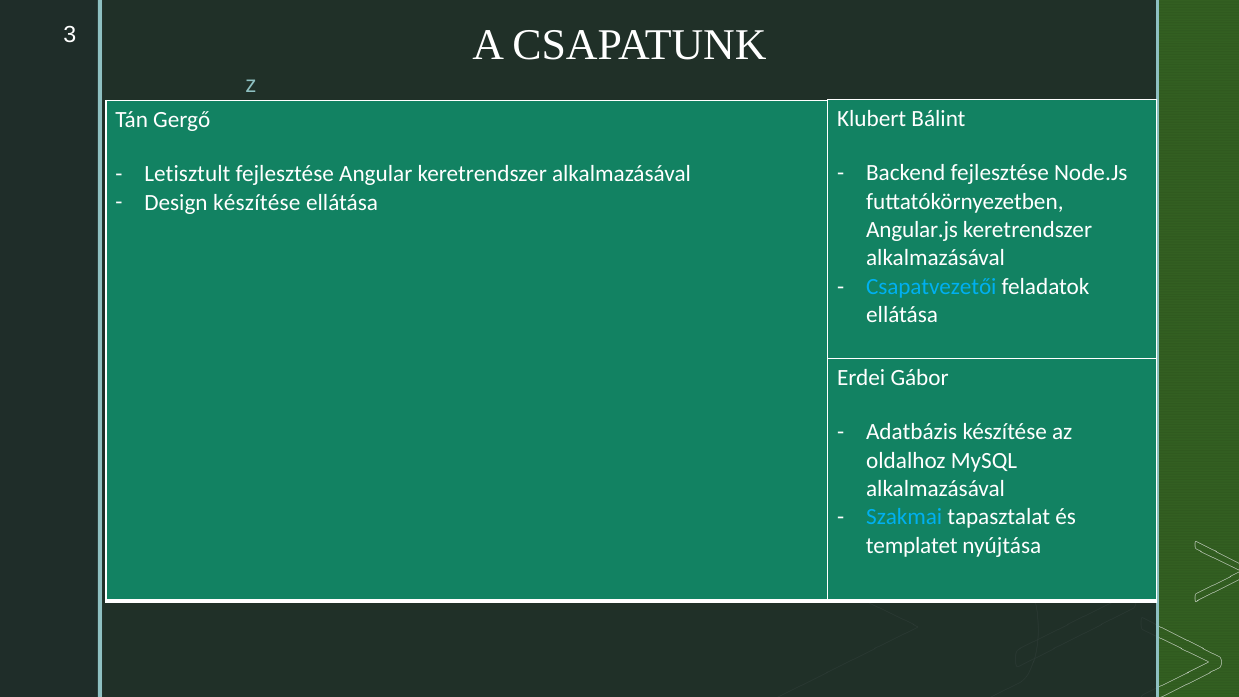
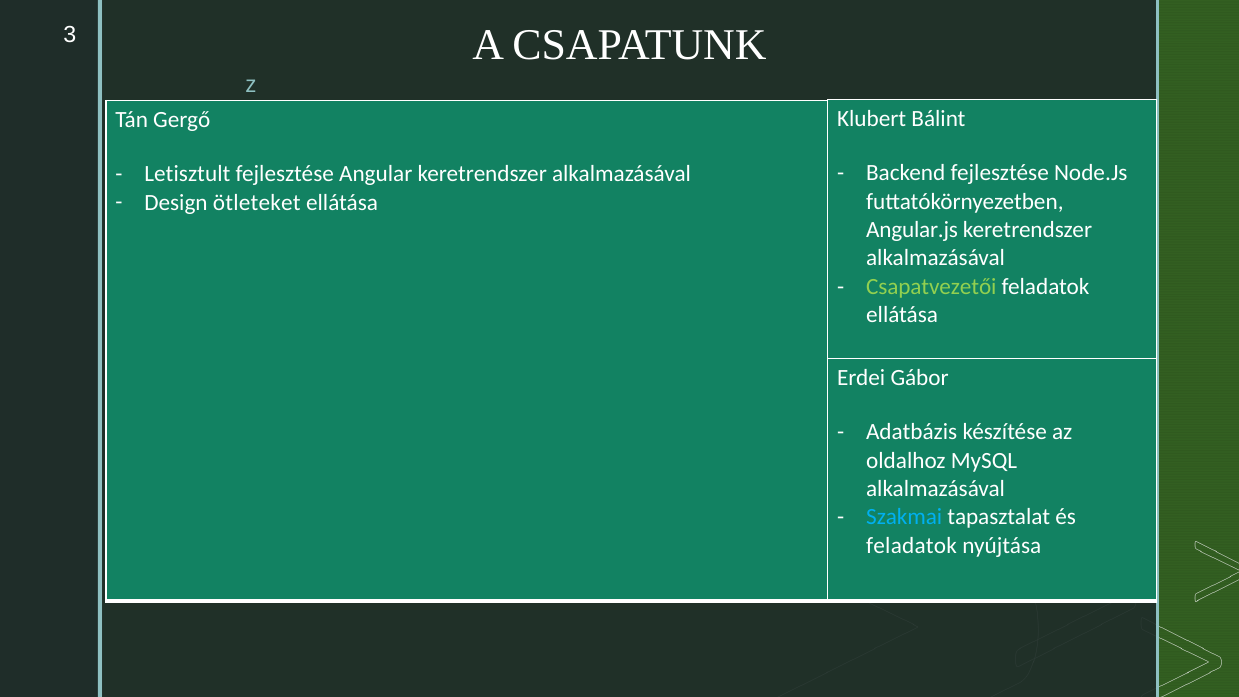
Design készítése: készítése -> ötleteket
Csapatvezetői colour: light blue -> light green
templatet at (912, 545): templatet -> feladatok
